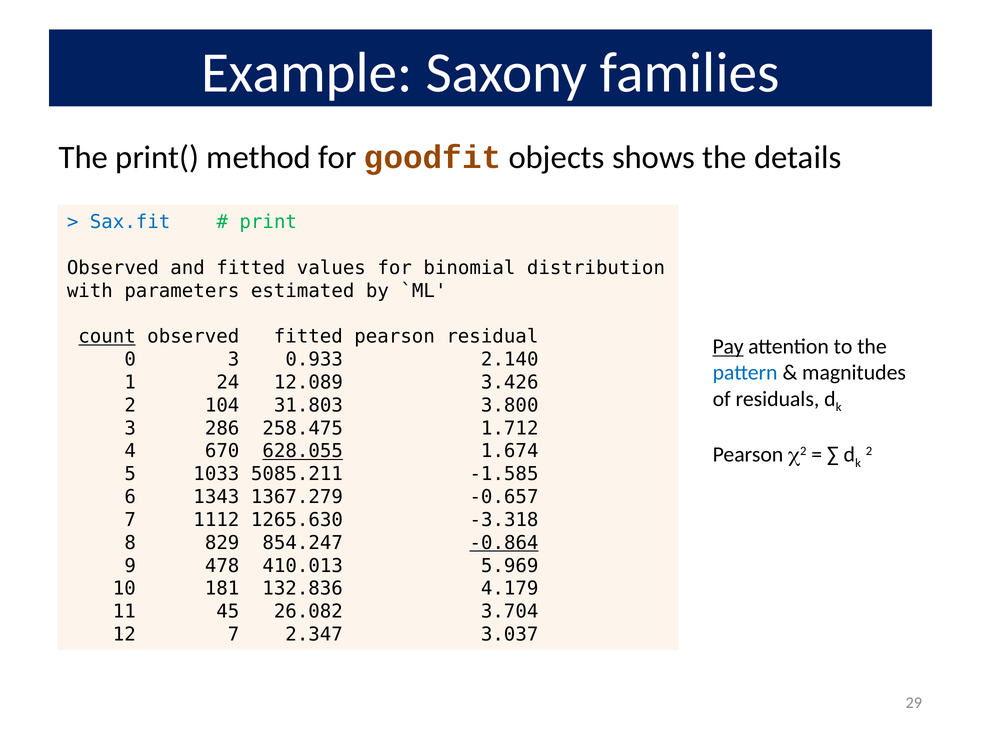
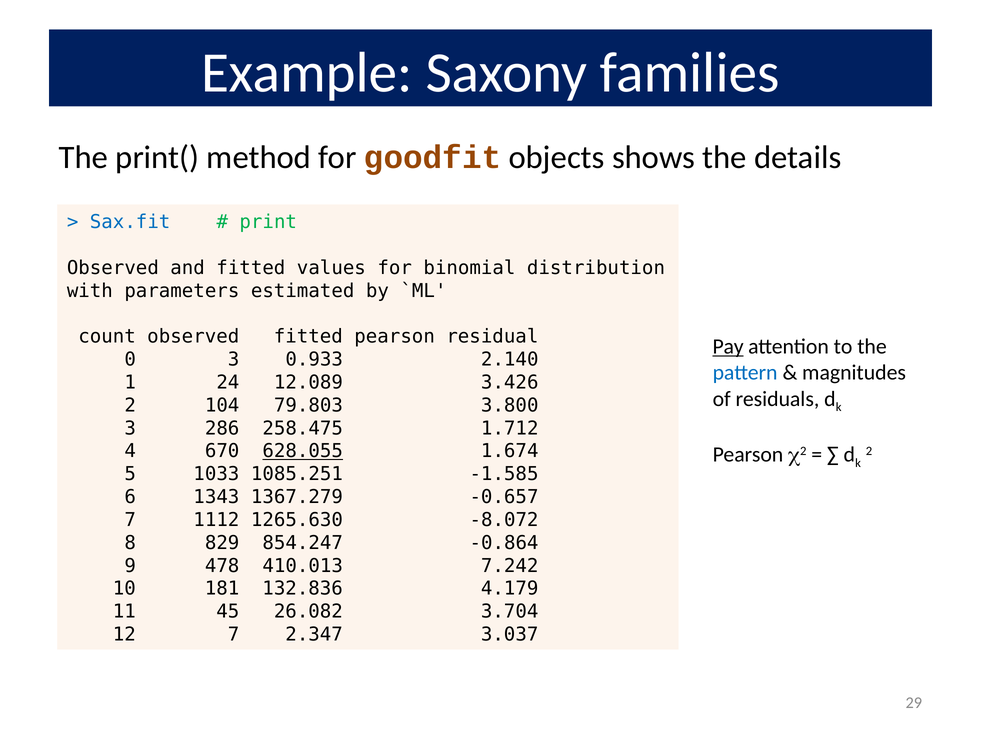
count underline: present -> none
31.803: 31.803 -> 79.803
5085.211: 5085.211 -> 1085.251
-3.318: -3.318 -> -8.072
-0.864 underline: present -> none
5.969: 5.969 -> 7.242
